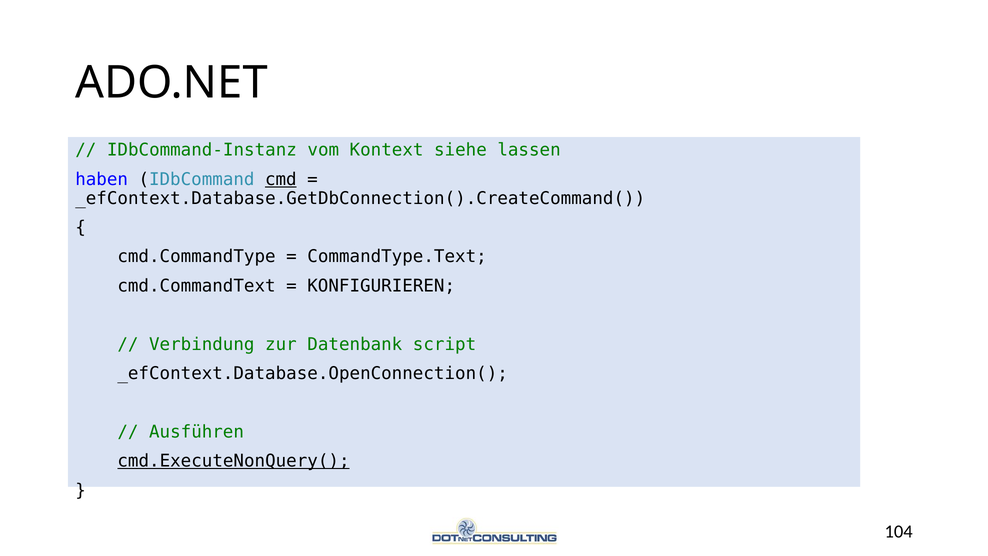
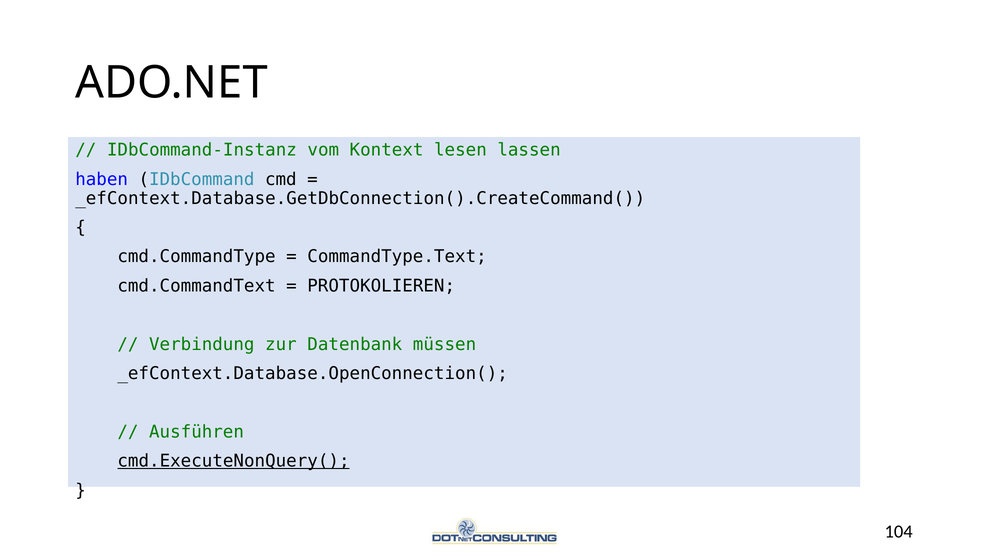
siehe: siehe -> lesen
cmd underline: present -> none
KONFIGURIEREN: KONFIGURIEREN -> PROTOKOLIEREN
script: script -> müssen
